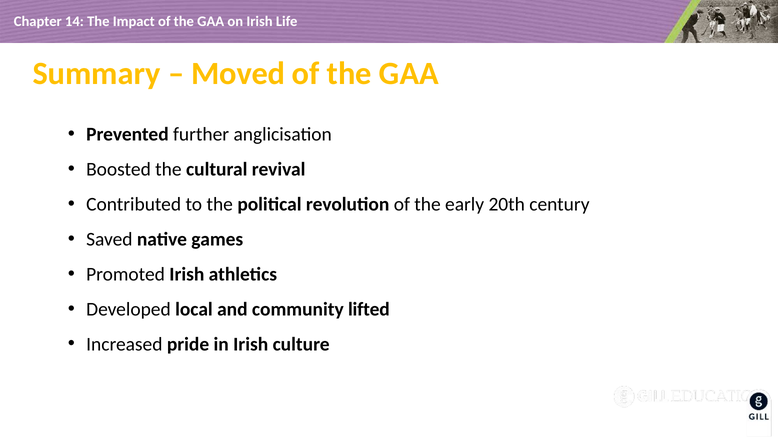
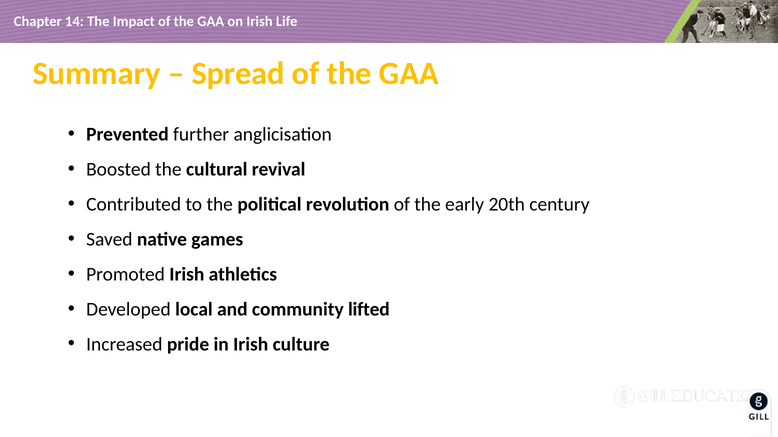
Moved: Moved -> Spread
